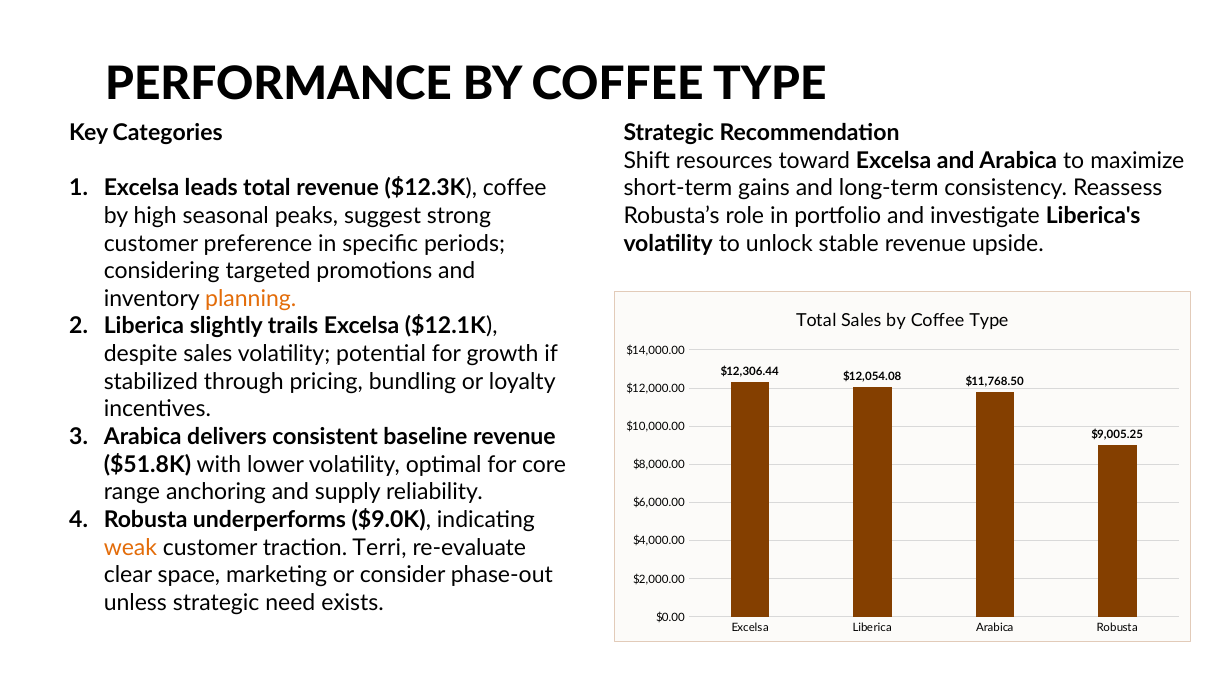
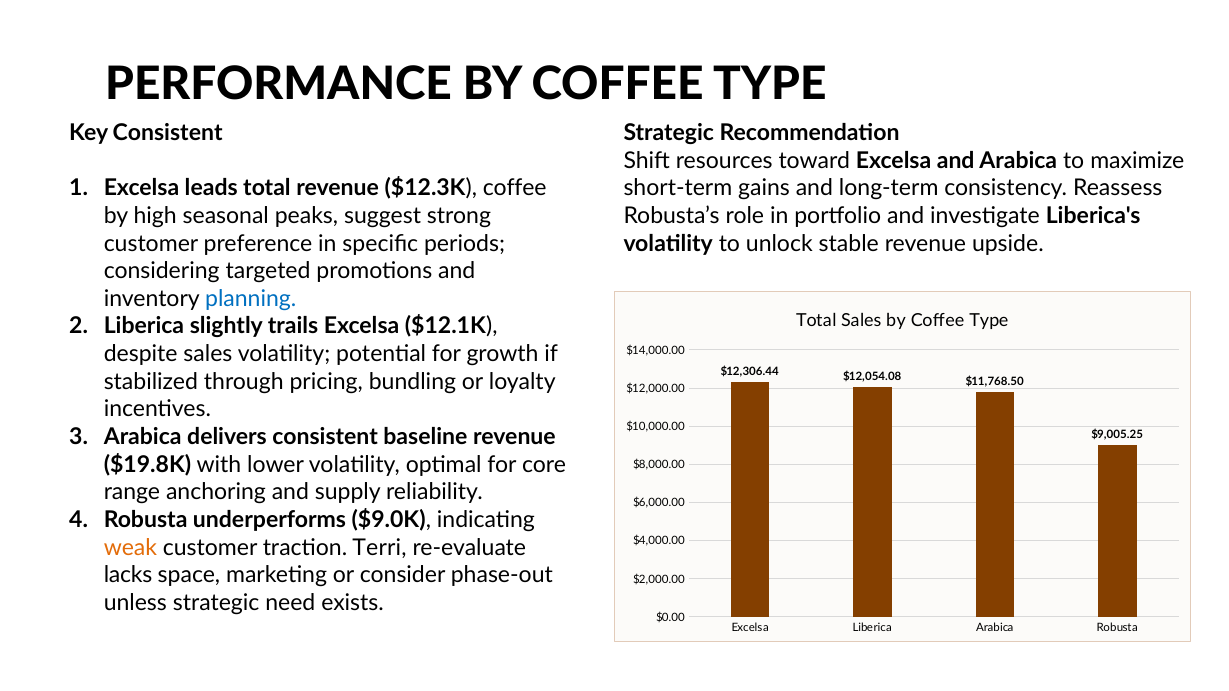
Key Categories: Categories -> Consistent
planning colour: orange -> blue
$51.8K: $51.8K -> $19.8K
clear: clear -> lacks
